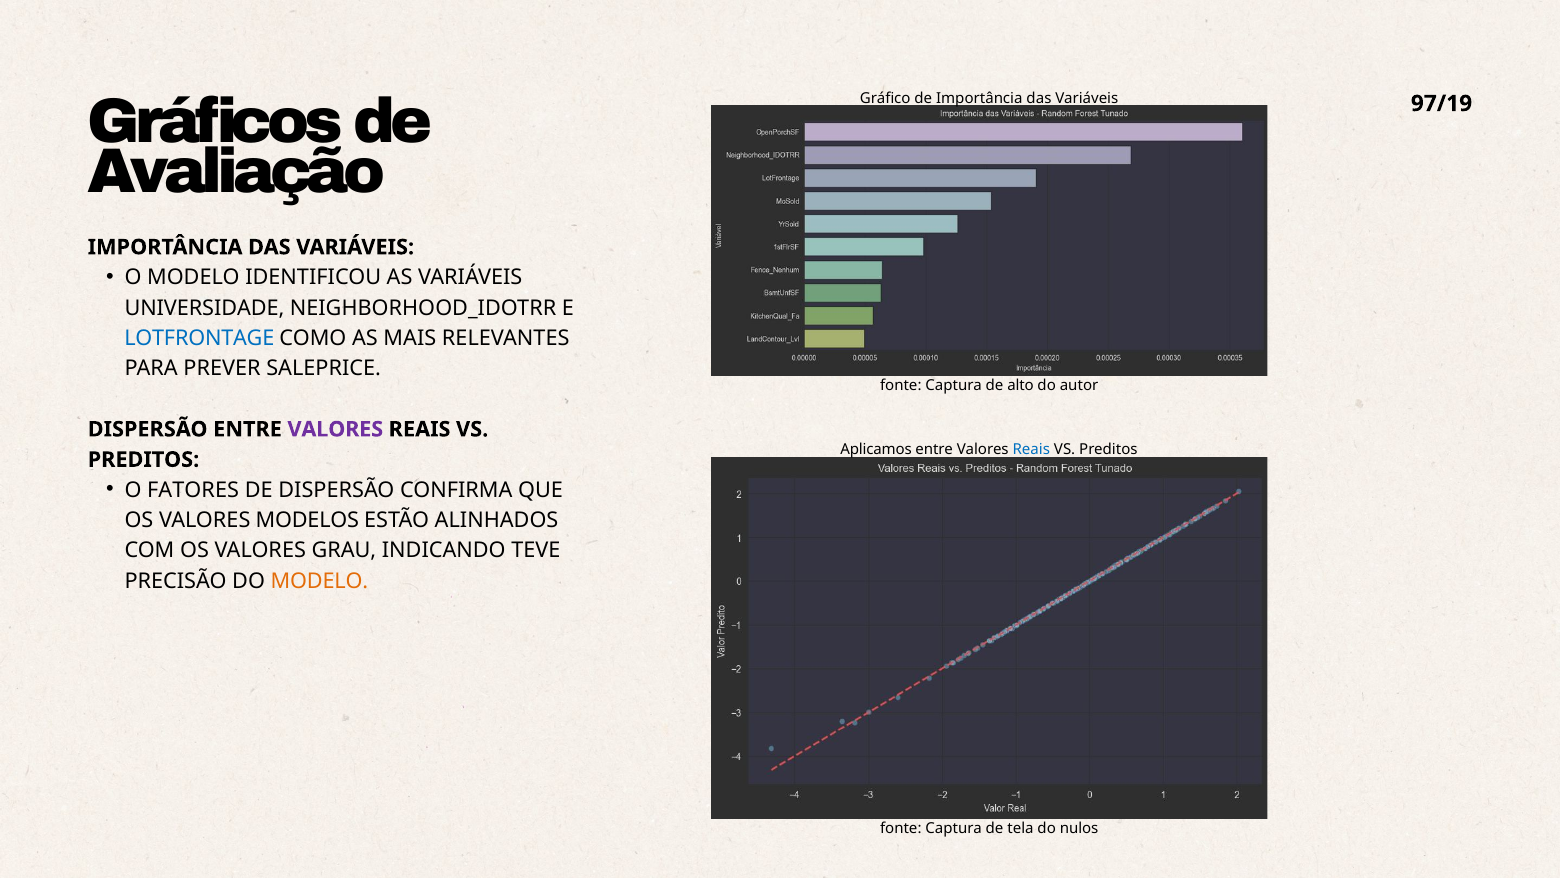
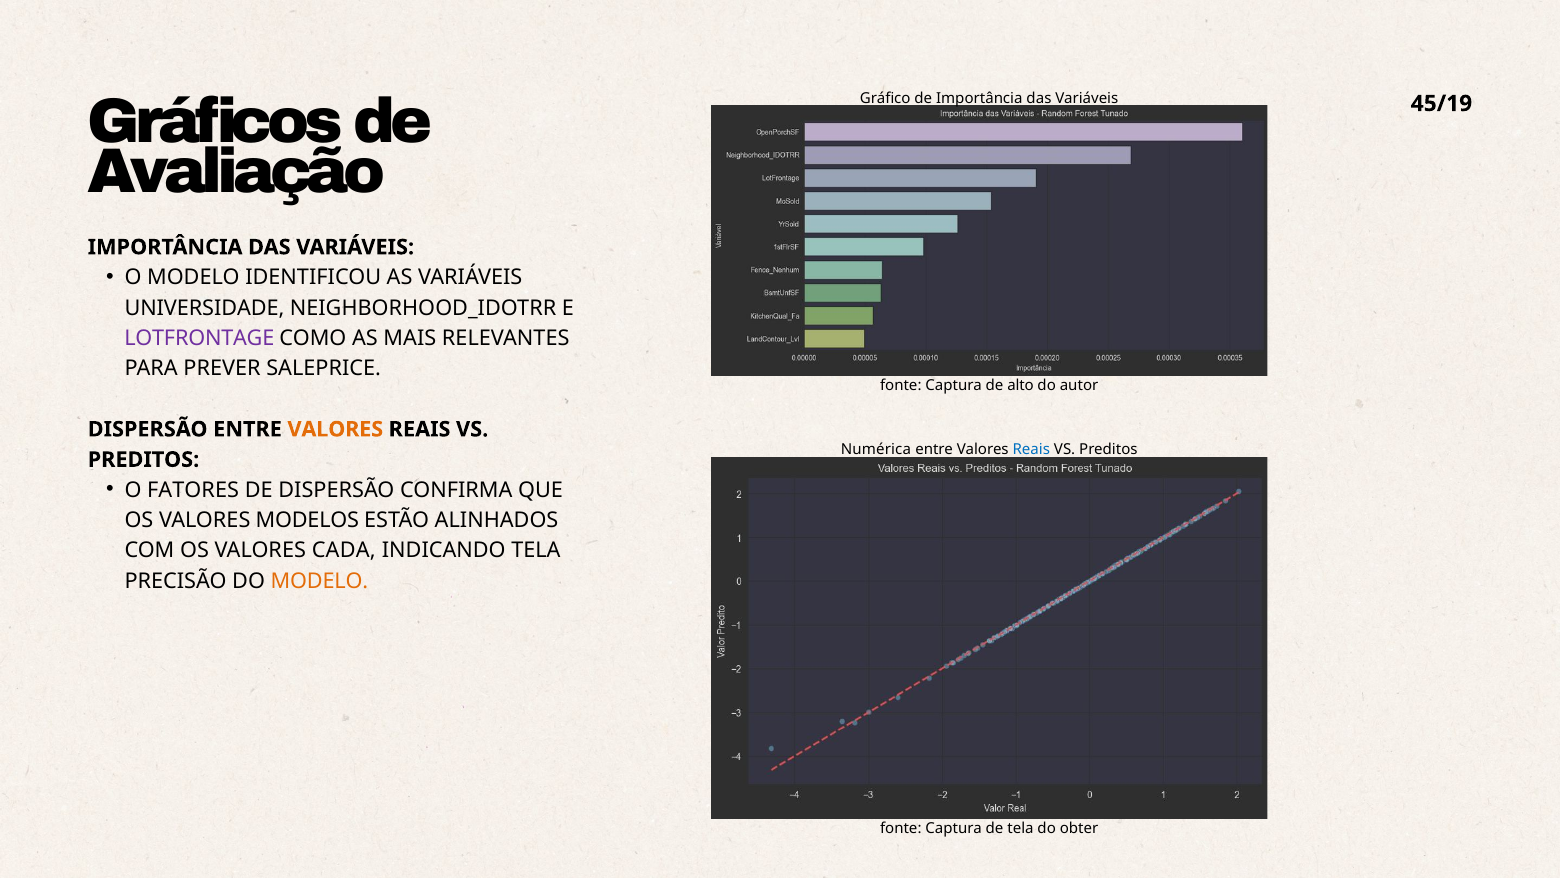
97/19: 97/19 -> 45/19
LOTFRONTAGE colour: blue -> purple
VALORES at (335, 429) colour: purple -> orange
Aplicamos: Aplicamos -> Numérica
GRAU: GRAU -> CADA
INDICANDO TEVE: TEVE -> TELA
nulos: nulos -> obter
